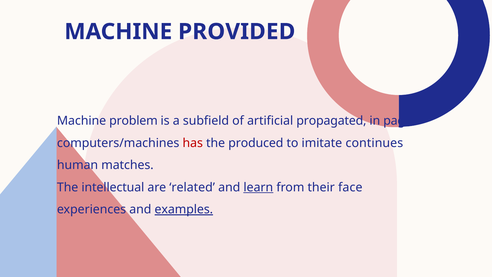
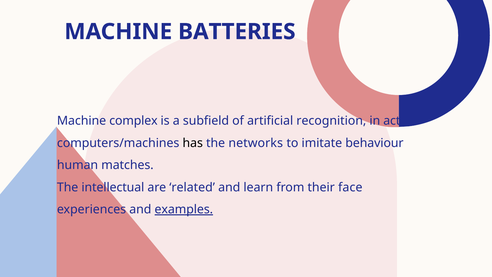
PROVIDED: PROVIDED -> BATTERIES
problem: problem -> complex
propagated: propagated -> recognition
pages: pages -> actual
has colour: red -> black
produced: produced -> networks
continues: continues -> behaviour
learn underline: present -> none
